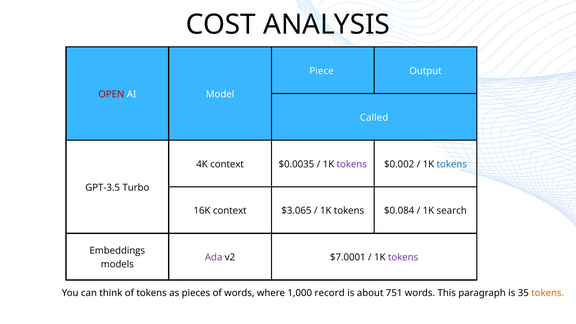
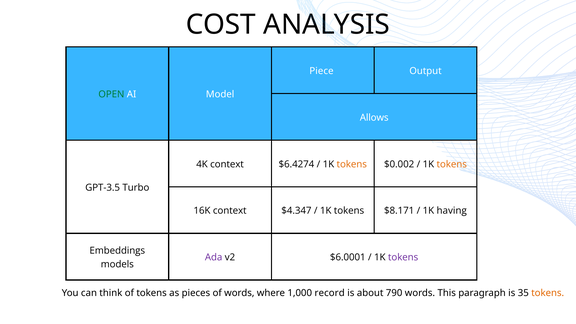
OPEN colour: red -> green
Called: Called -> Allows
$0.0035: $0.0035 -> $6.4274
tokens at (352, 164) colour: purple -> orange
tokens at (452, 164) colour: blue -> orange
$3.065: $3.065 -> $4.347
$0.084: $0.084 -> $8.171
search: search -> having
$7.0001: $7.0001 -> $6.0001
751: 751 -> 790
